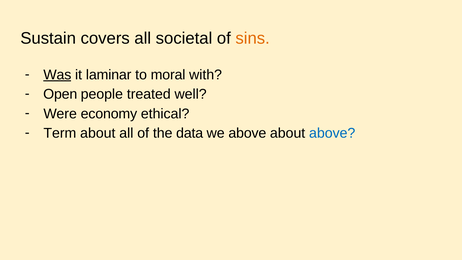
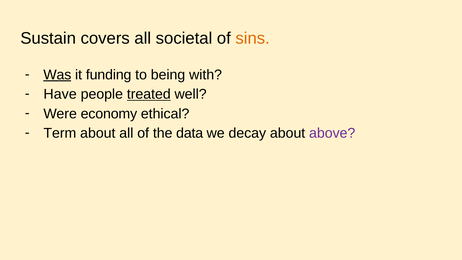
laminar: laminar -> funding
moral: moral -> being
Open: Open -> Have
treated underline: none -> present
we above: above -> decay
above at (332, 133) colour: blue -> purple
